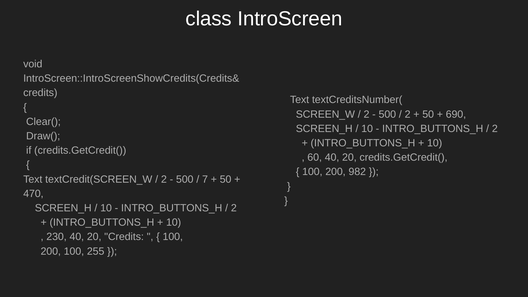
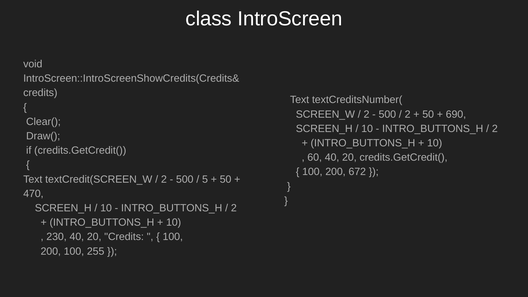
982: 982 -> 672
7: 7 -> 5
